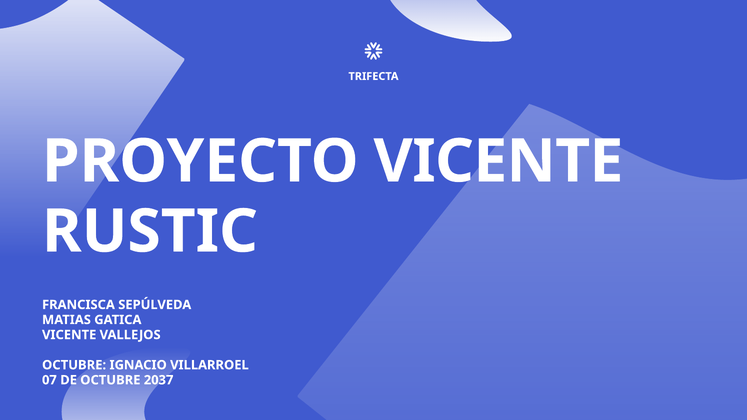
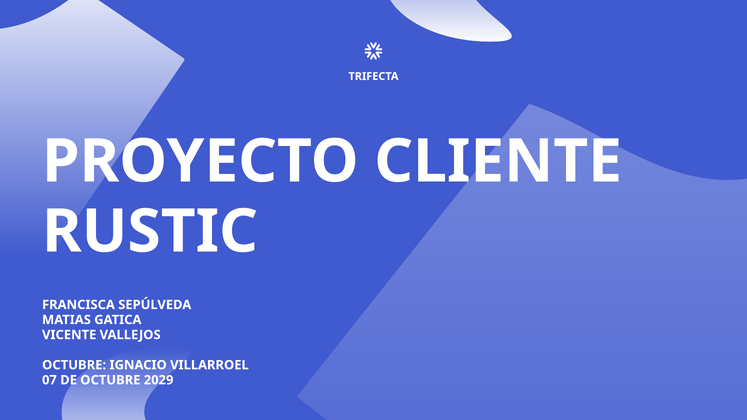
PROYECTO VICENTE: VICENTE -> CLIENTE
2037: 2037 -> 2029
